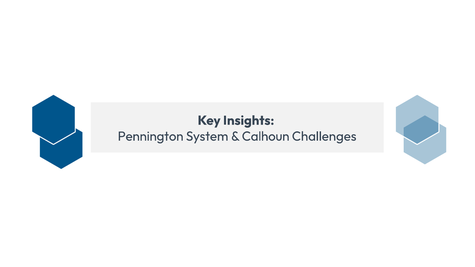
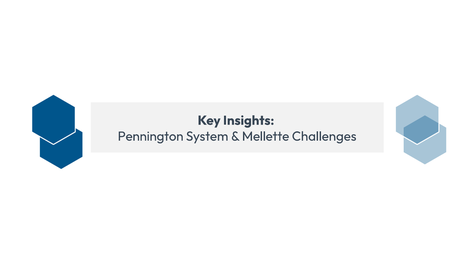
Calhoun: Calhoun -> Mellette
